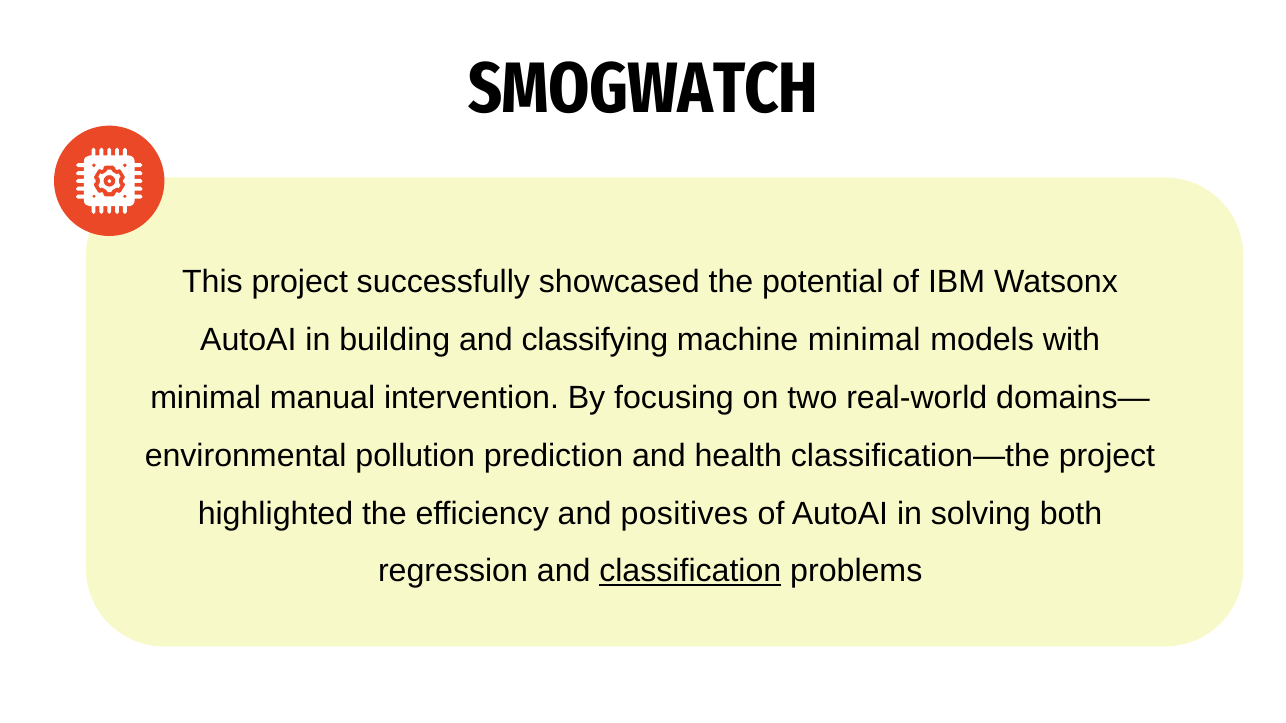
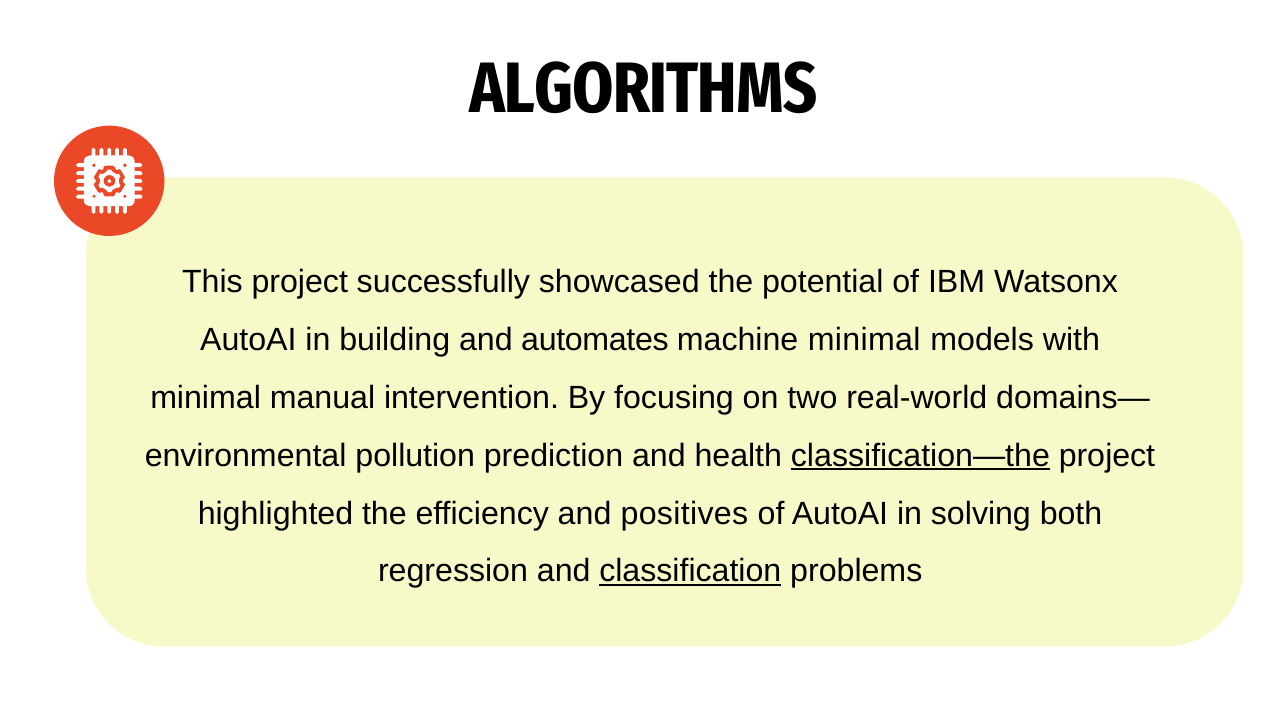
SMOGWATCH: SMOGWATCH -> ALGORITHMS
classifying: classifying -> automates
classification—the underline: none -> present
